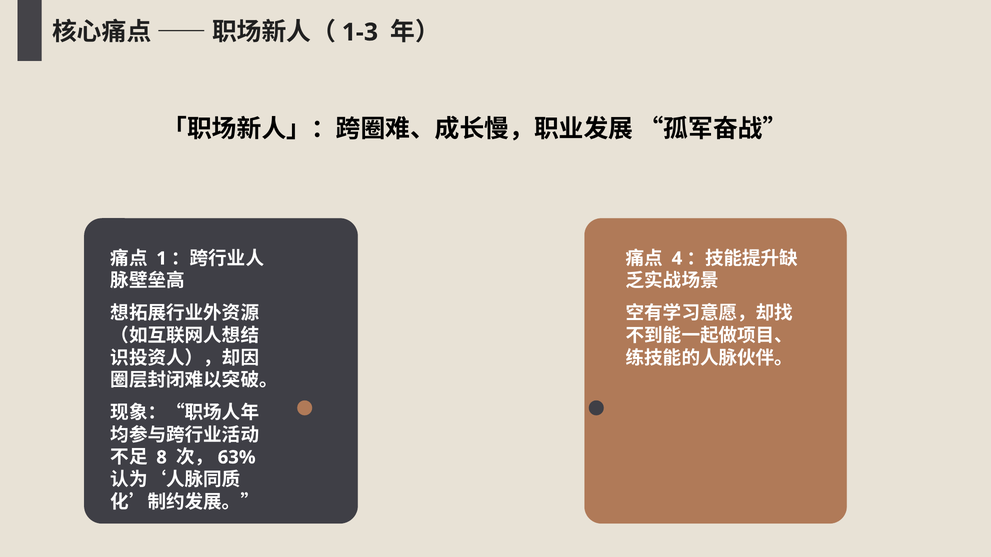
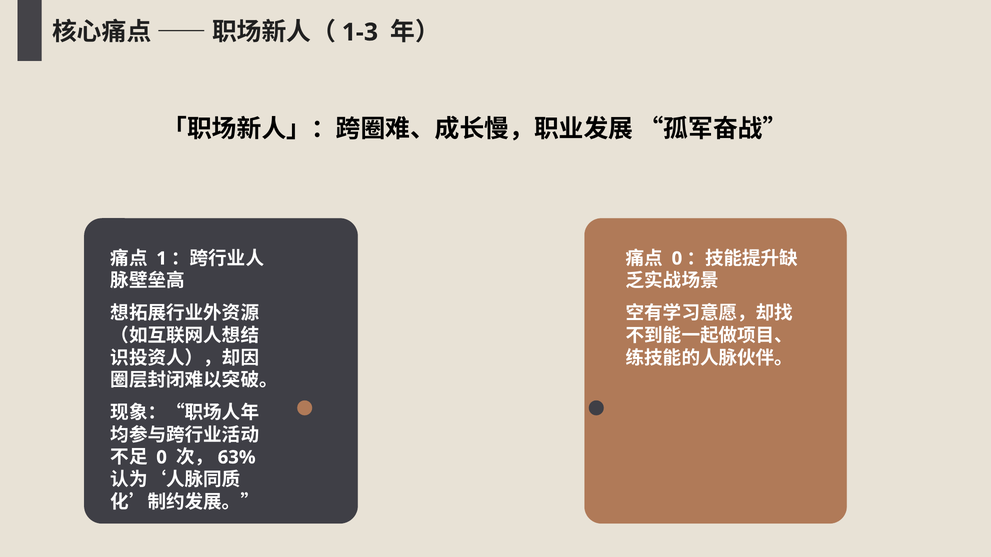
4 at (677, 259): 4 -> 0
8 at (162, 458): 8 -> 0
